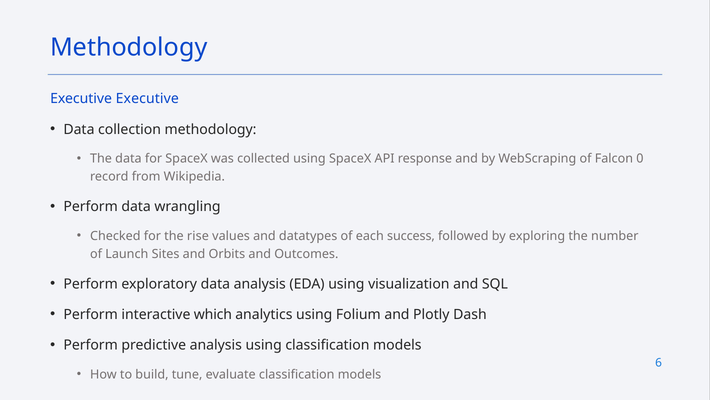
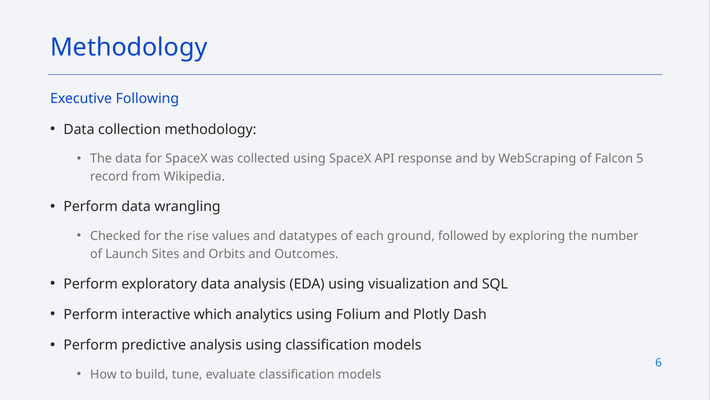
Executive Executive: Executive -> Following
0: 0 -> 5
success: success -> ground
